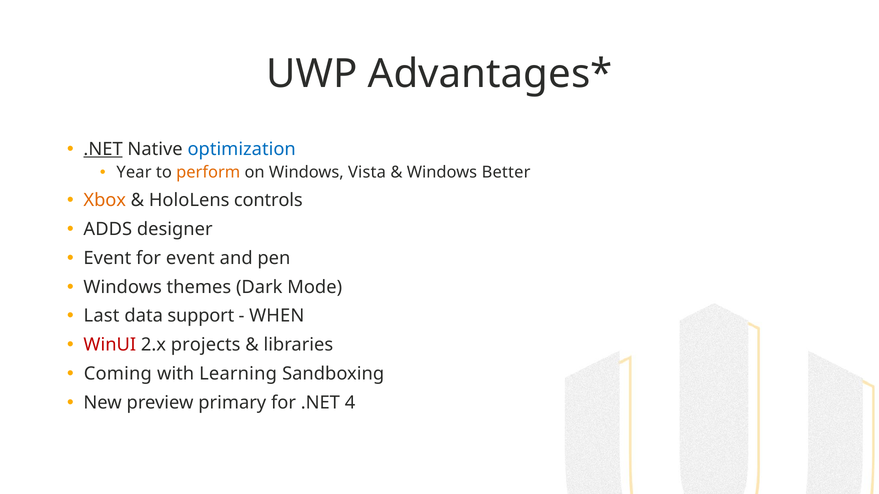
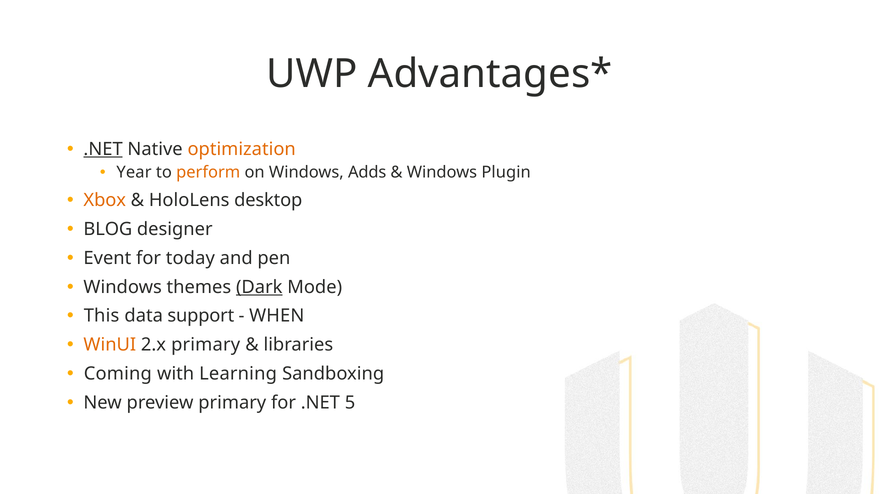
optimization colour: blue -> orange
Vista: Vista -> Adds
Better: Better -> Plugin
controls: controls -> desktop
ADDS: ADDS -> BLOG
for event: event -> today
Dark underline: none -> present
Last: Last -> This
WinUI colour: red -> orange
2.x projects: projects -> primary
4: 4 -> 5
